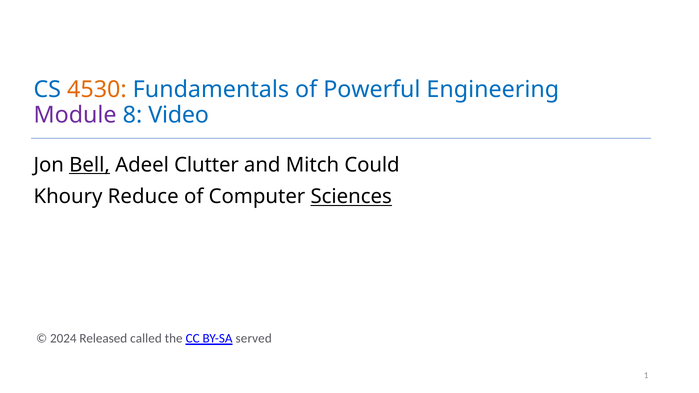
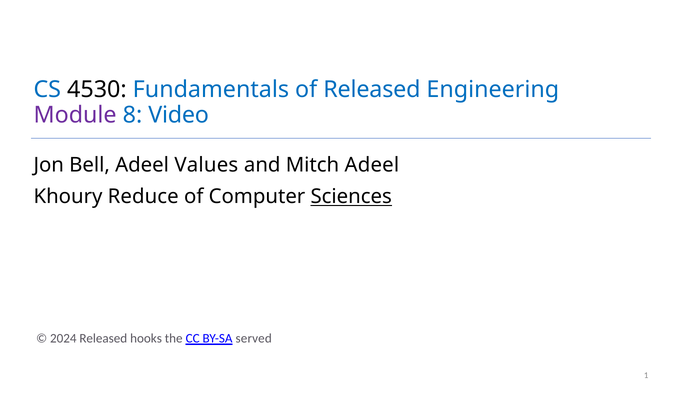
4530 colour: orange -> black
of Powerful: Powerful -> Released
Bell underline: present -> none
Clutter: Clutter -> Values
Mitch Could: Could -> Adeel
called: called -> hooks
